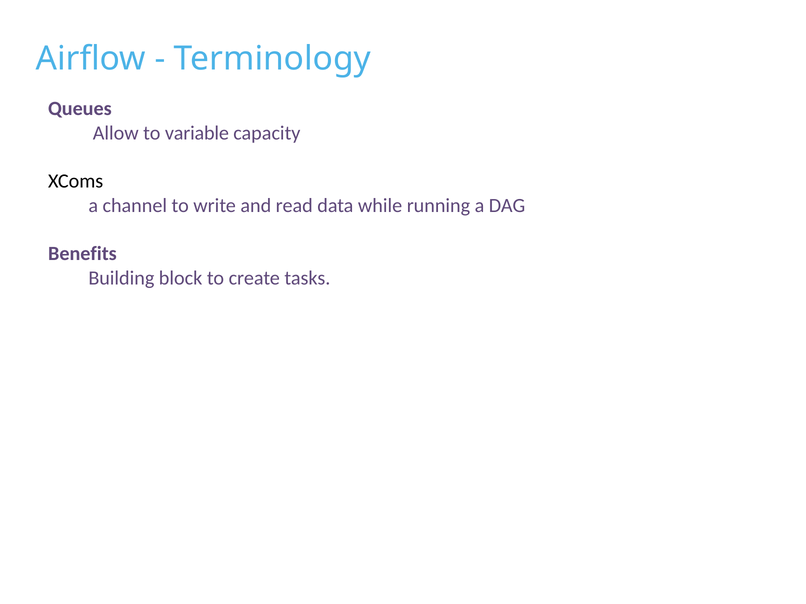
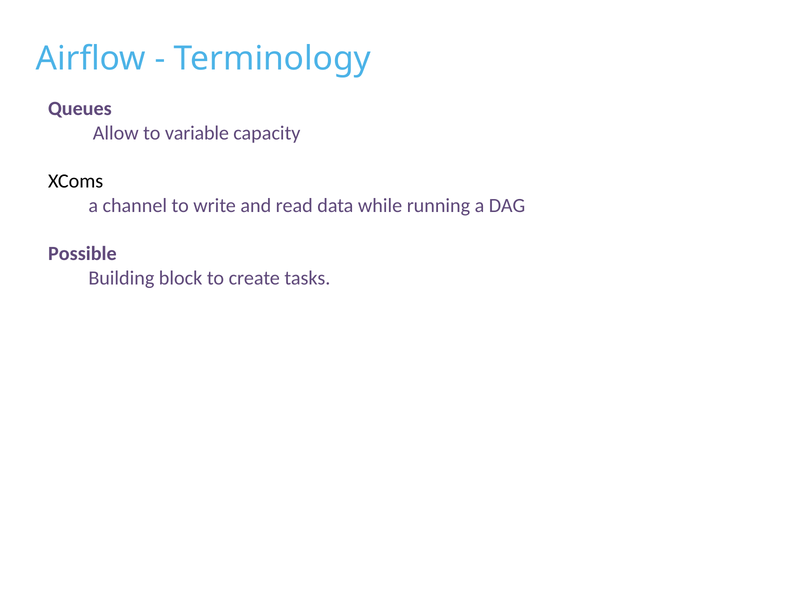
Benefits: Benefits -> Possible
